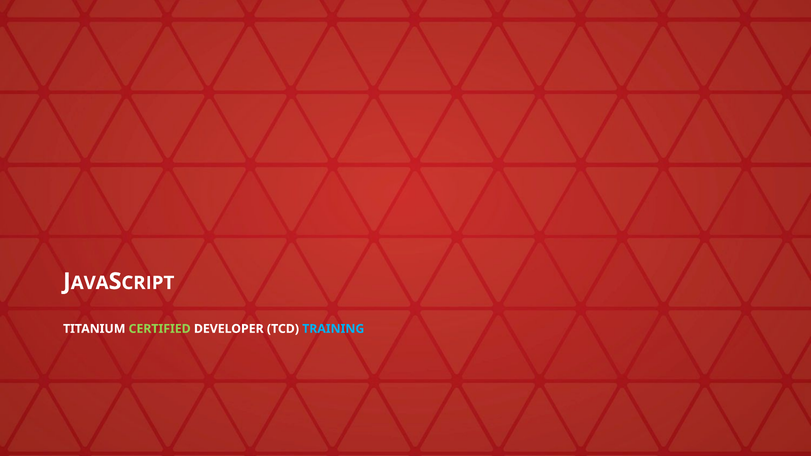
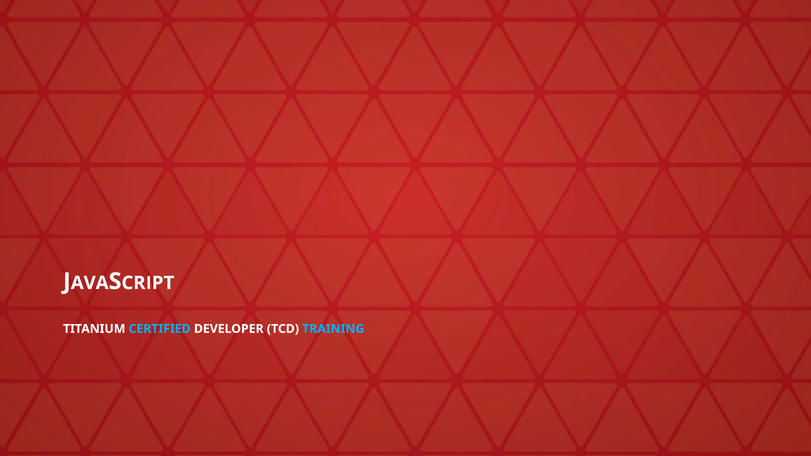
CERTIFIED colour: light green -> light blue
